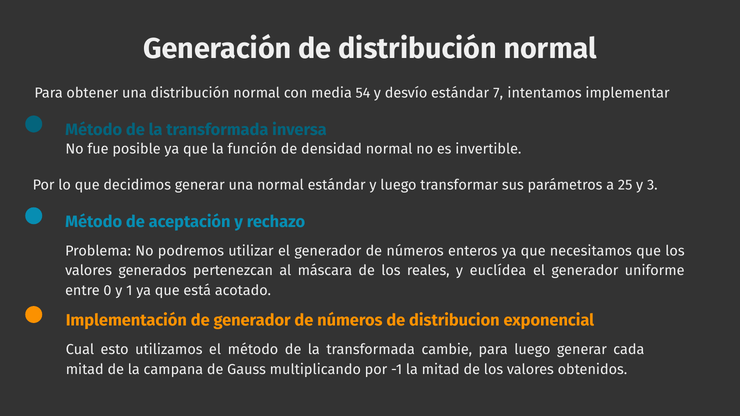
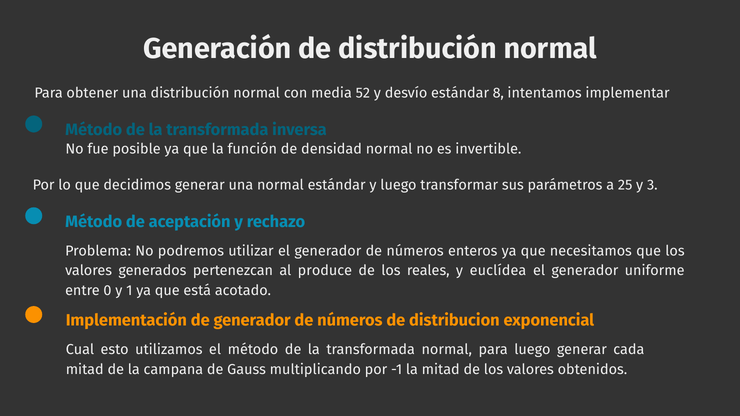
54: 54 -> 52
7: 7 -> 8
máscara: máscara -> produce
transformada cambie: cambie -> normal
